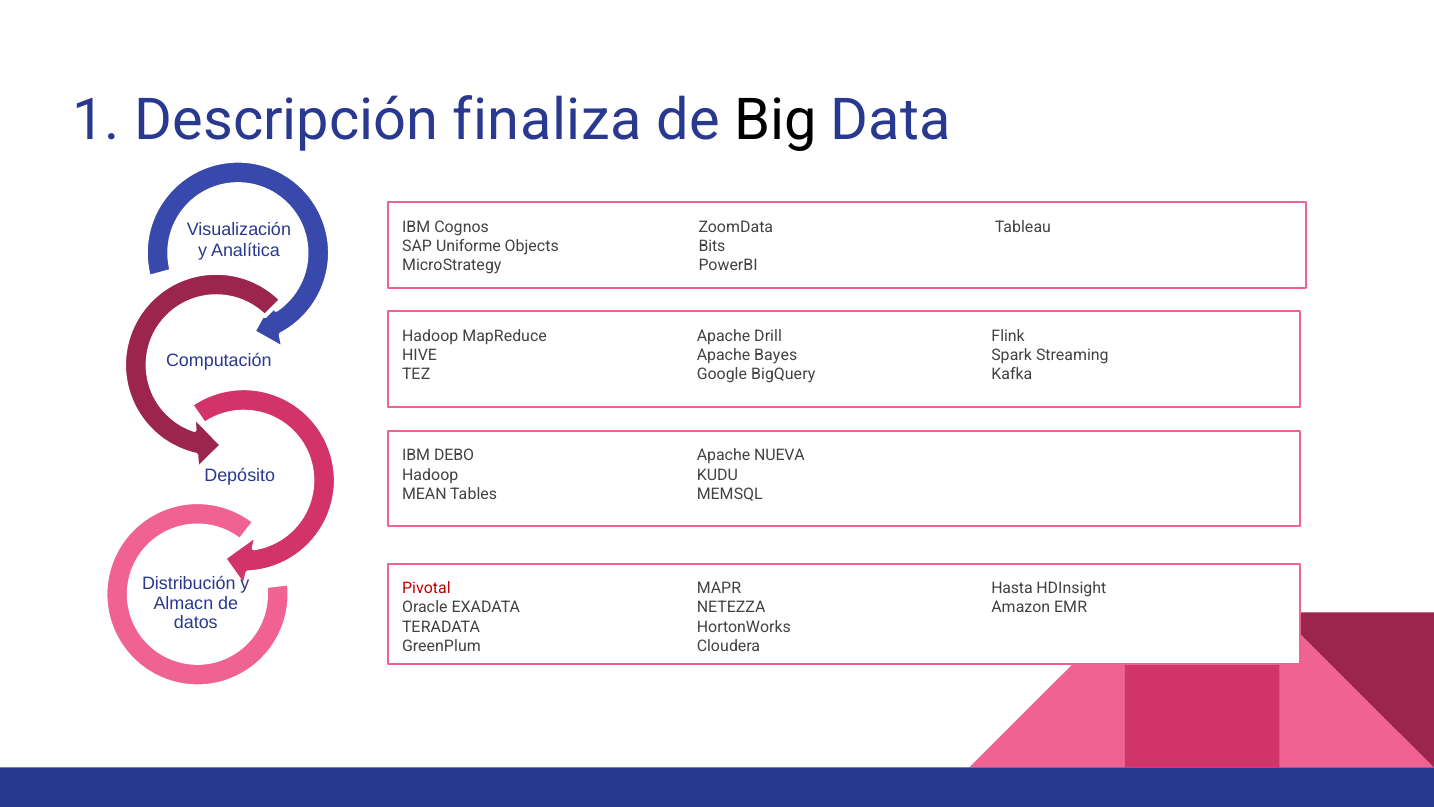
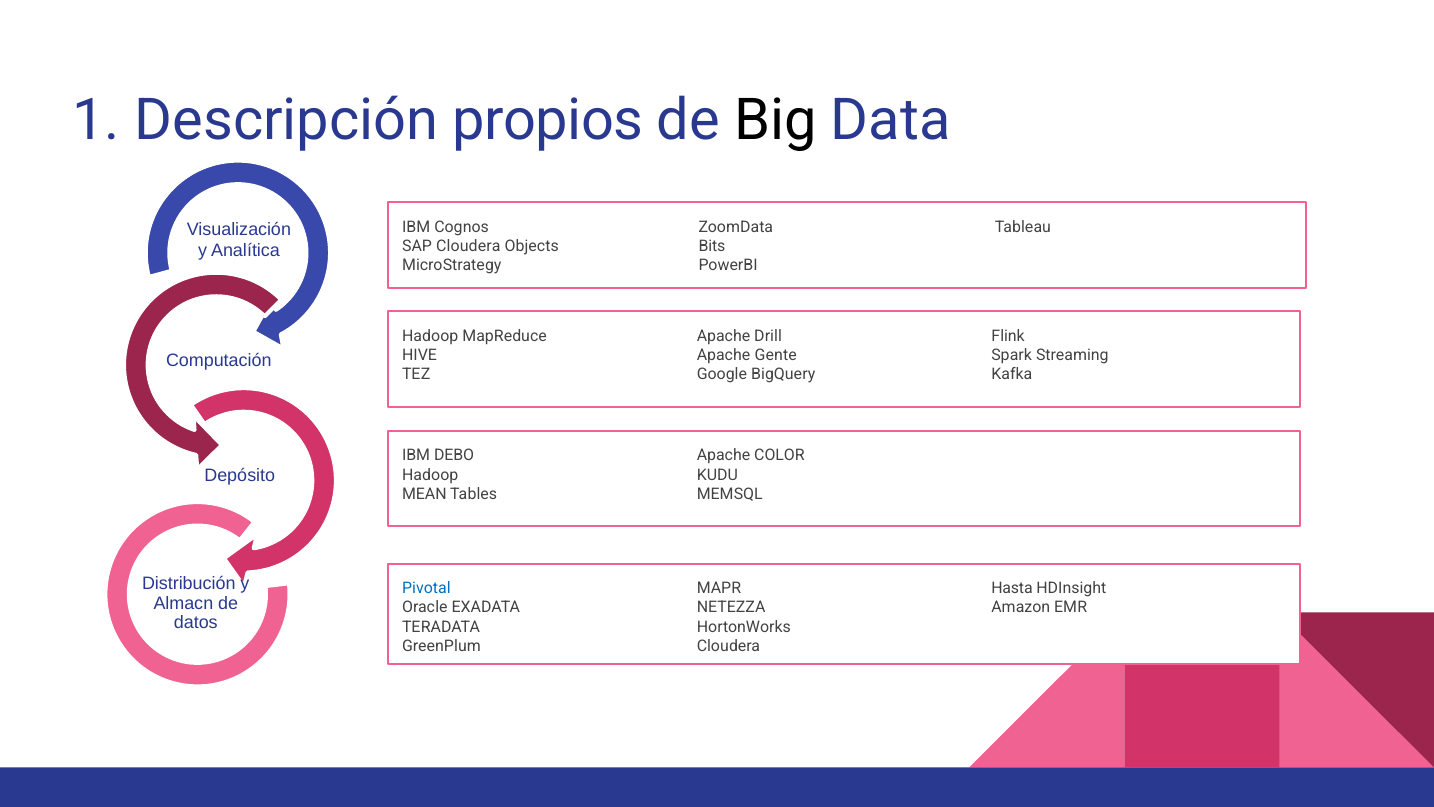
finaliza: finaliza -> propios
SAP Uniforme: Uniforme -> Cloudera
Bayes: Bayes -> Gente
NUEVA: NUEVA -> COLOR
Pivotal colour: red -> blue
